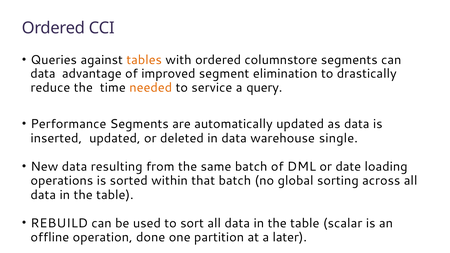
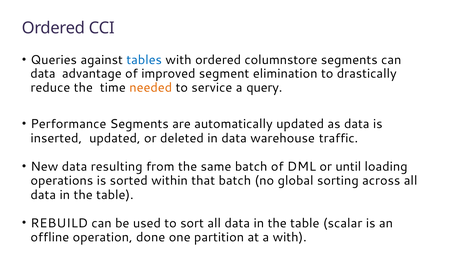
tables colour: orange -> blue
single: single -> traffic
date: date -> until
a later: later -> with
